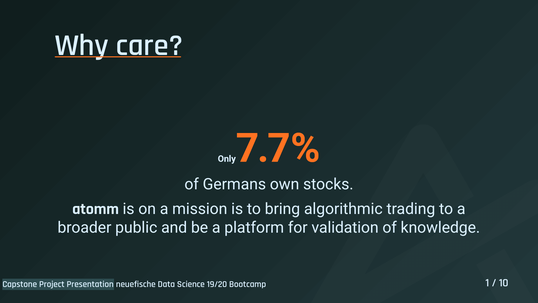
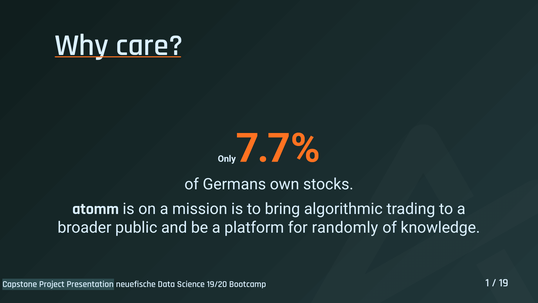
validation: validation -> randomly
10: 10 -> 19
